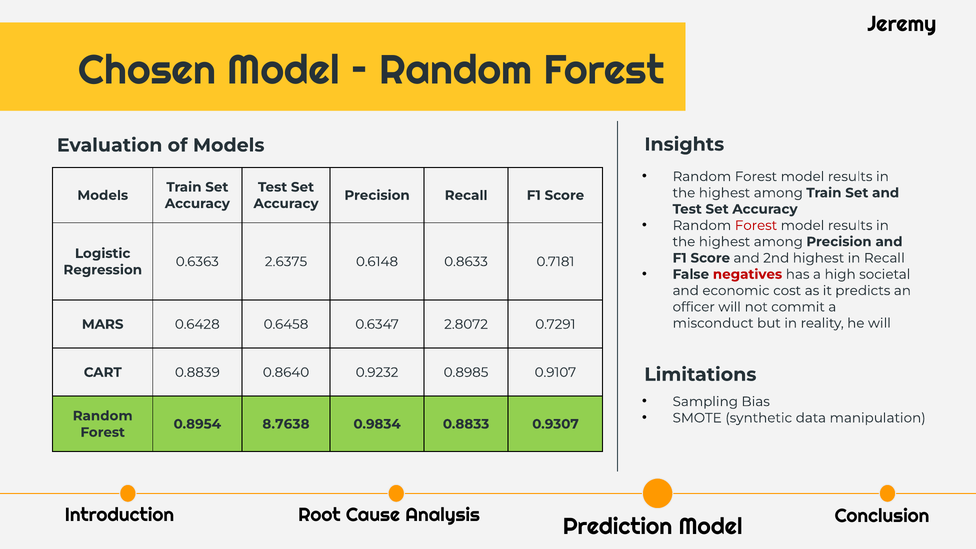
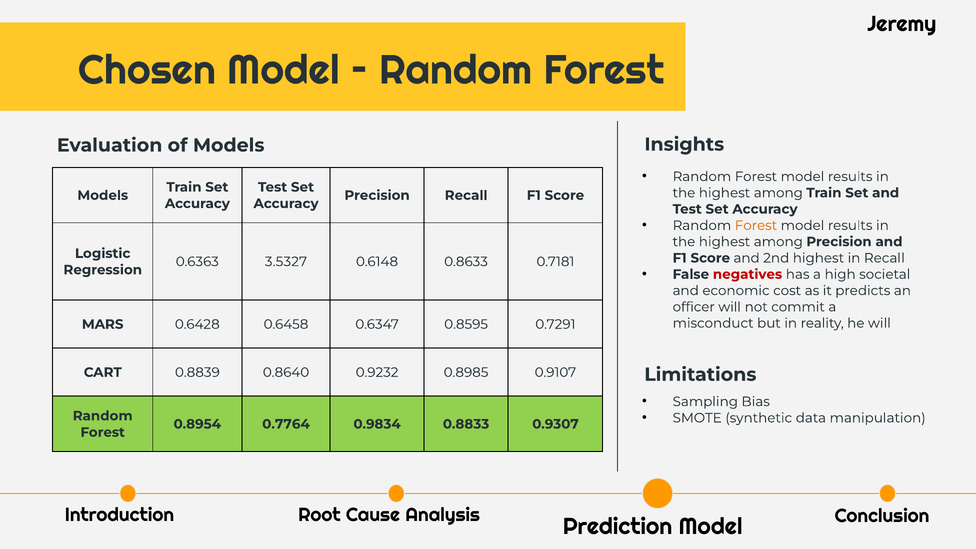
Forest at (756, 225) colour: red -> orange
2.6375: 2.6375 -> 3.5327
2.8072: 2.8072 -> 0.8595
8.7638: 8.7638 -> 0.7764
